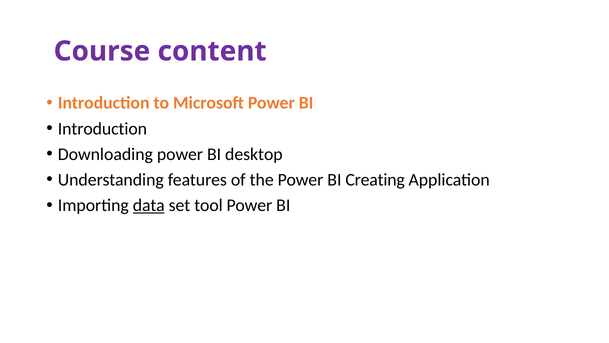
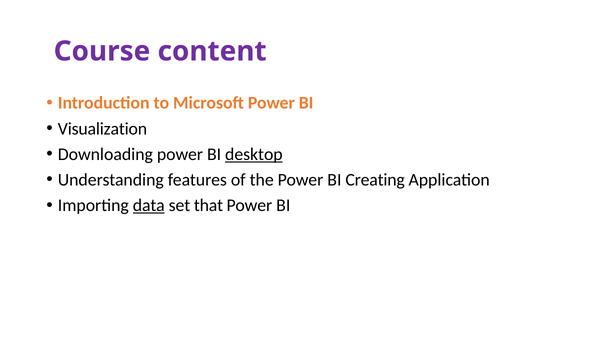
Introduction at (102, 128): Introduction -> Visualization
desktop underline: none -> present
tool: tool -> that
